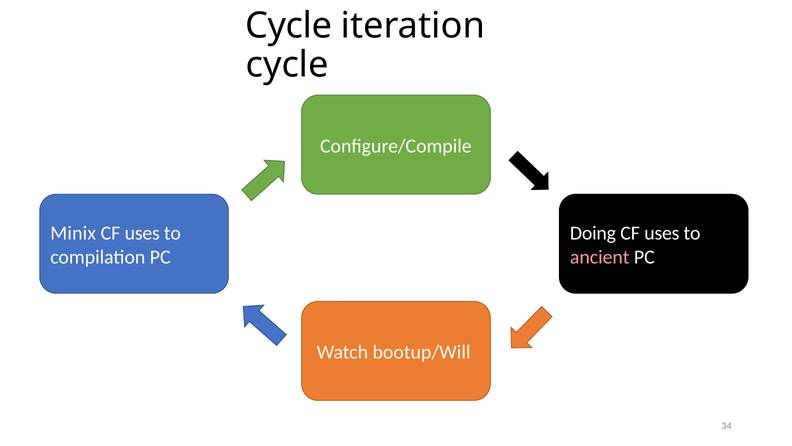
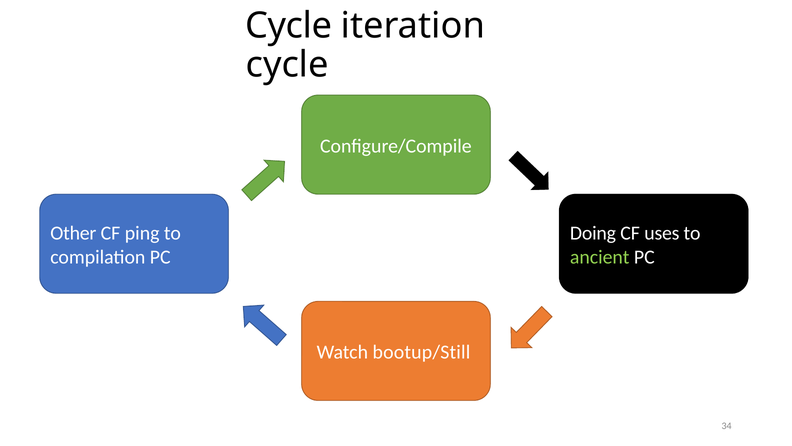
Minix: Minix -> Other
uses at (142, 233): uses -> ping
ancient colour: pink -> light green
bootup/Will: bootup/Will -> bootup/Still
